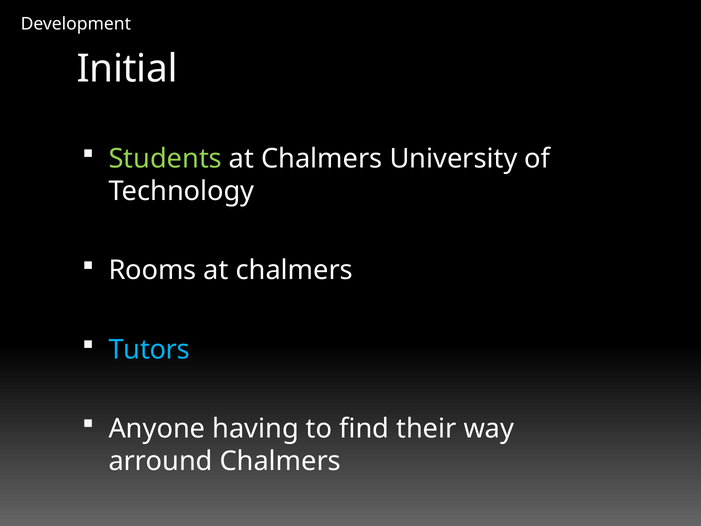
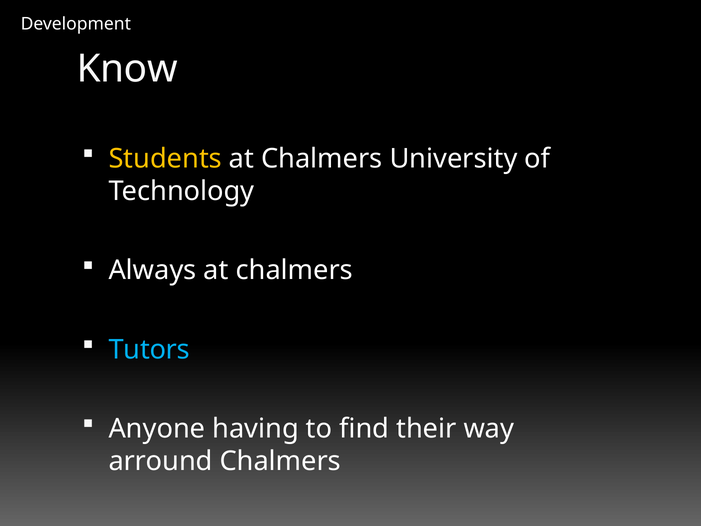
Initial: Initial -> Know
Students colour: light green -> yellow
Rooms: Rooms -> Always
